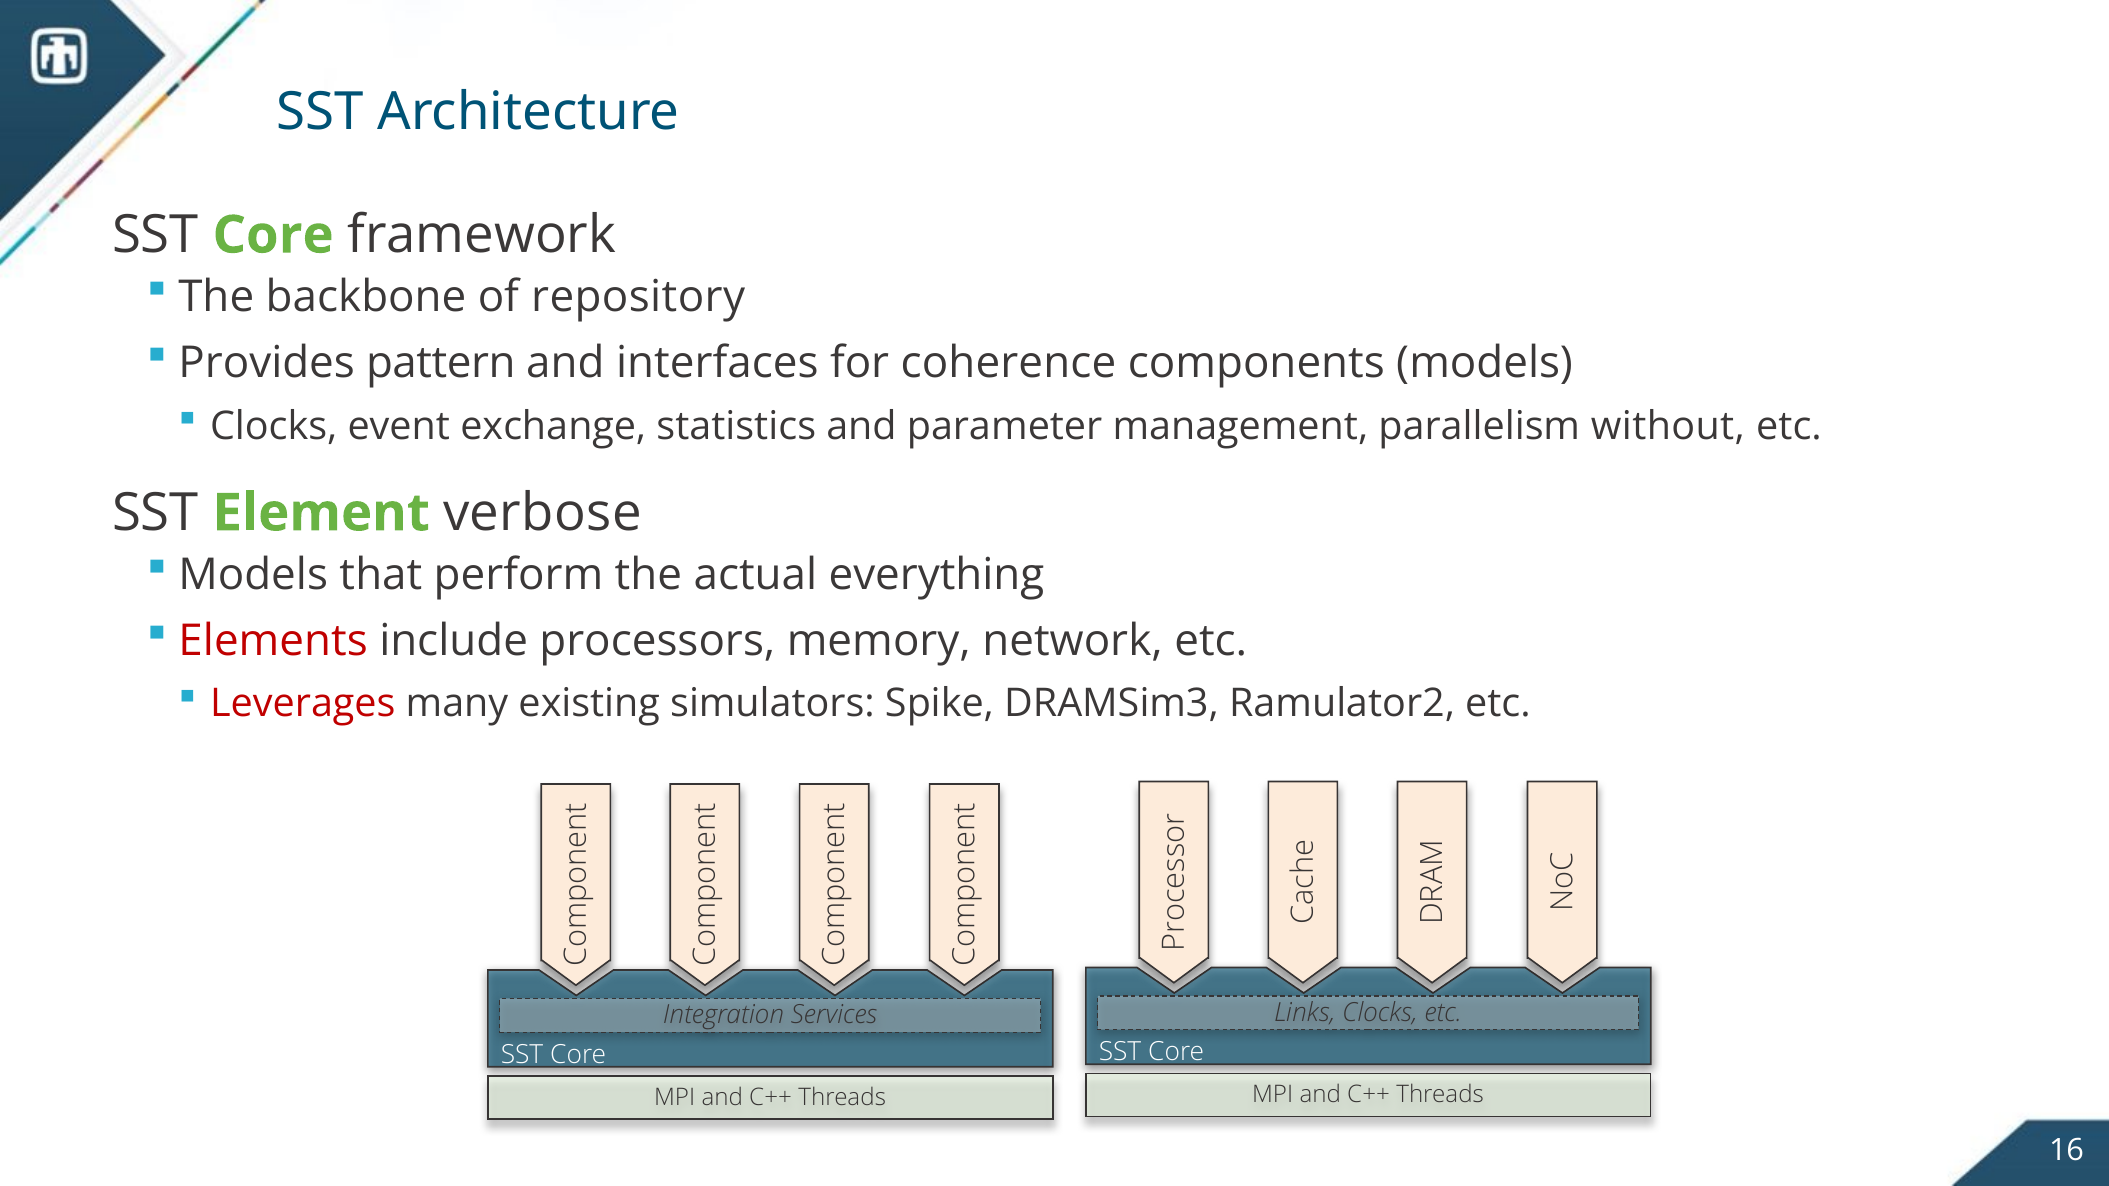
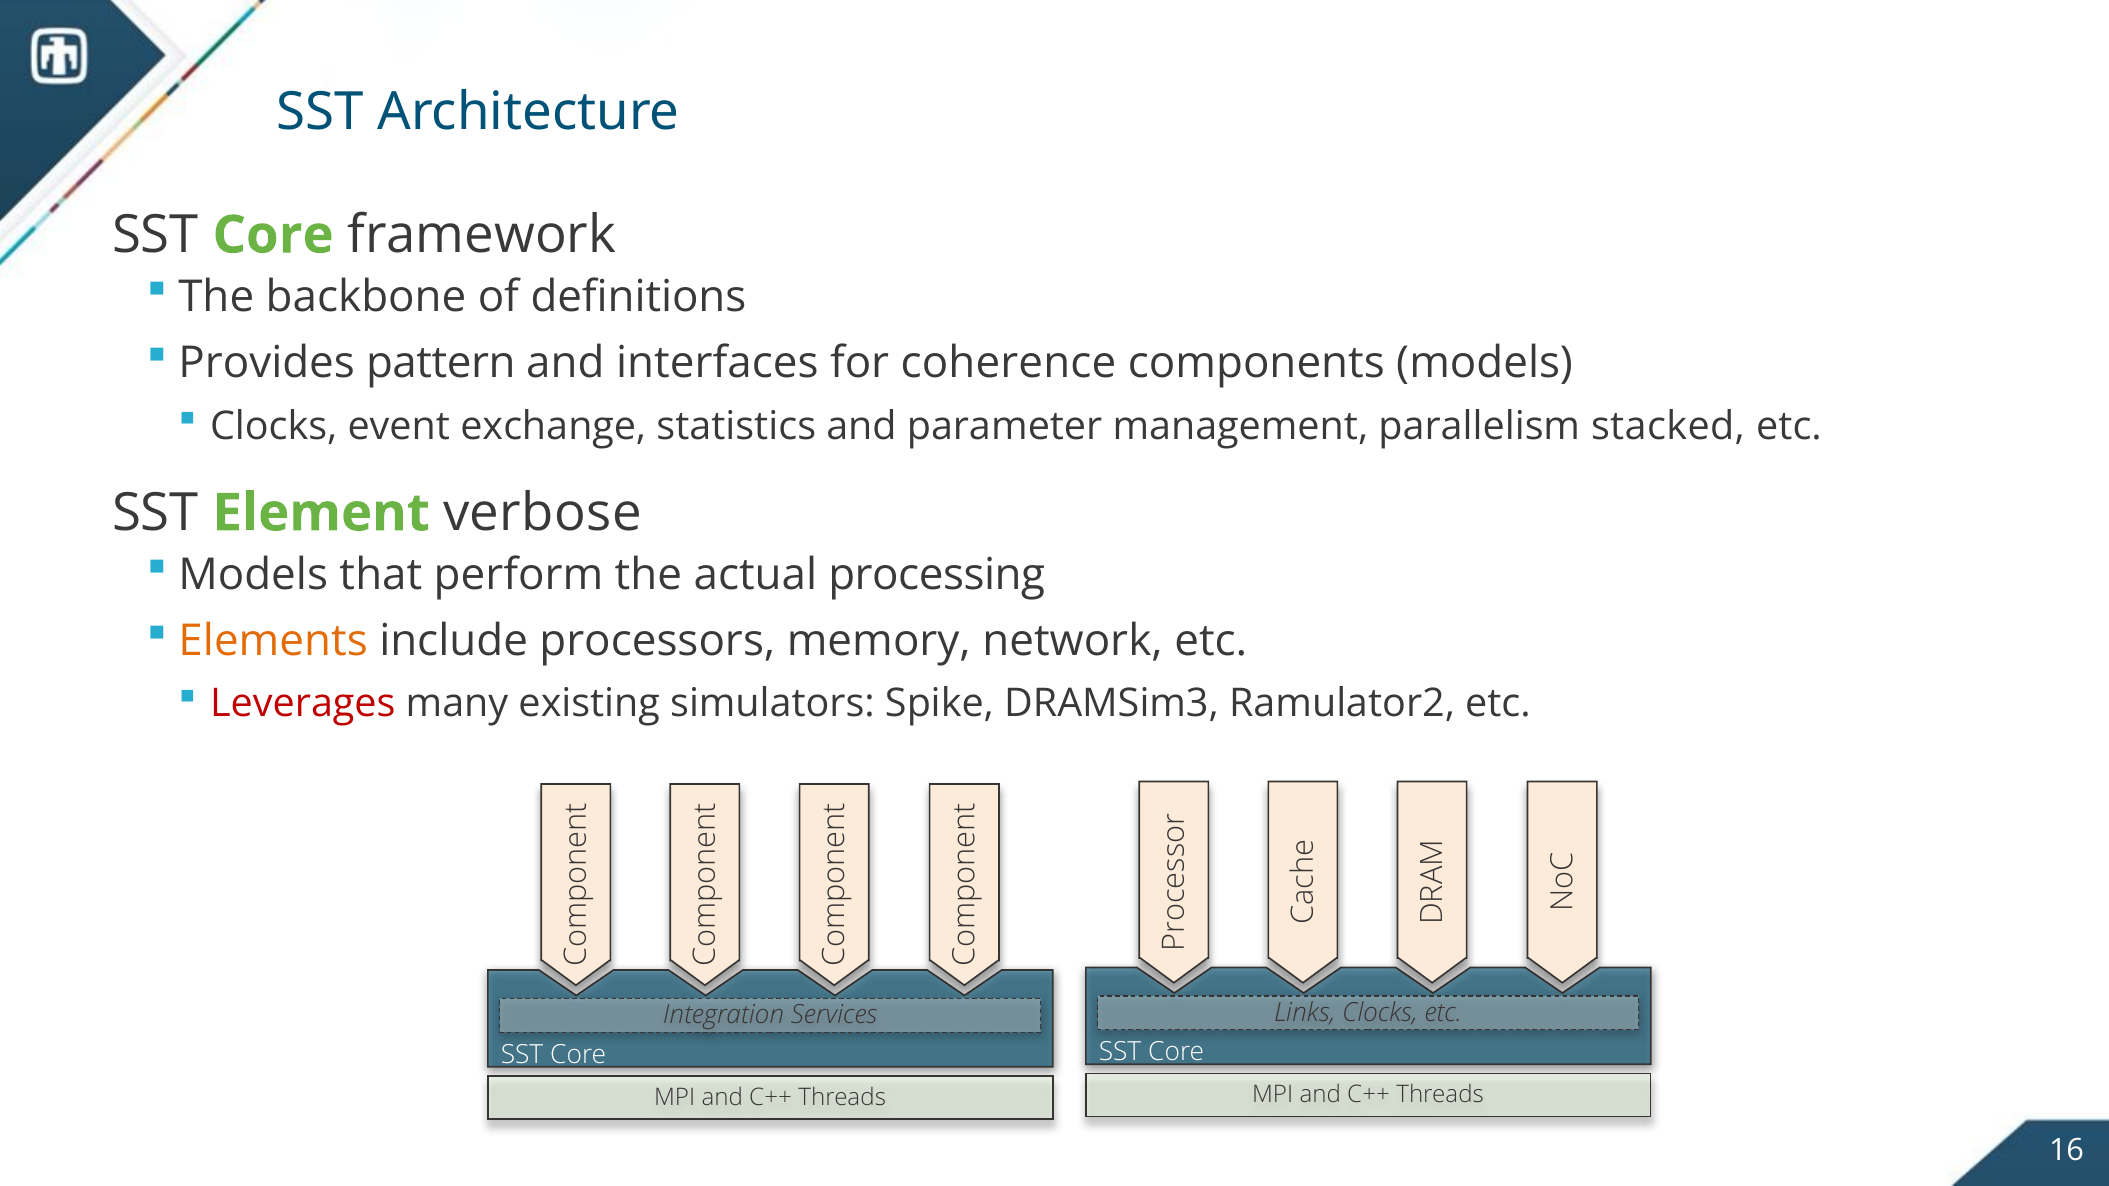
repository: repository -> definitions
without: without -> stacked
everything: everything -> processing
Elements colour: red -> orange
